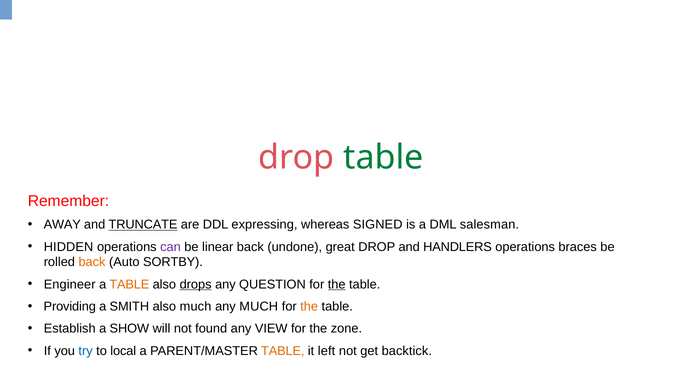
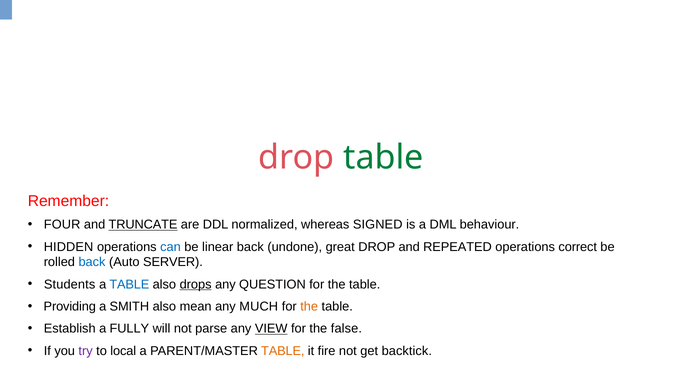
AWAY: AWAY -> FOUR
expressing: expressing -> normalized
salesman: salesman -> behaviour
can colour: purple -> blue
HANDLERS: HANDLERS -> REPEATED
braces: braces -> correct
back at (92, 262) colour: orange -> blue
SORTBY: SORTBY -> SERVER
Engineer: Engineer -> Students
TABLE at (129, 284) colour: orange -> blue
the at (337, 284) underline: present -> none
also much: much -> mean
SHOW: SHOW -> FULLY
found: found -> parse
VIEW underline: none -> present
zone: zone -> false
try colour: blue -> purple
left: left -> fire
